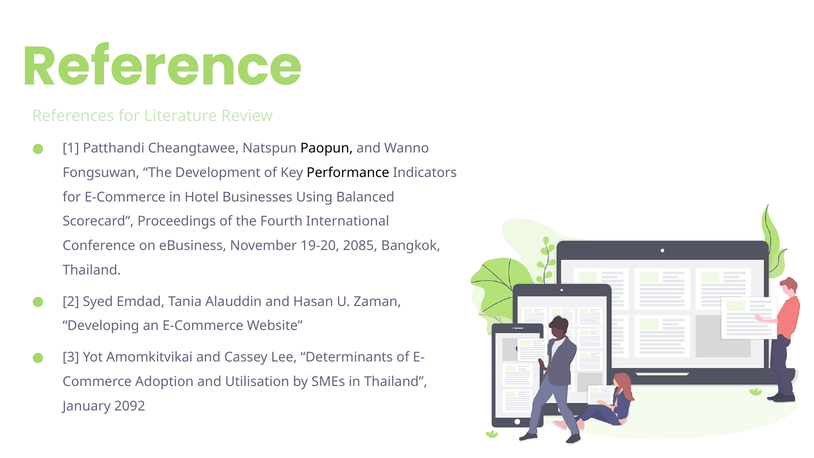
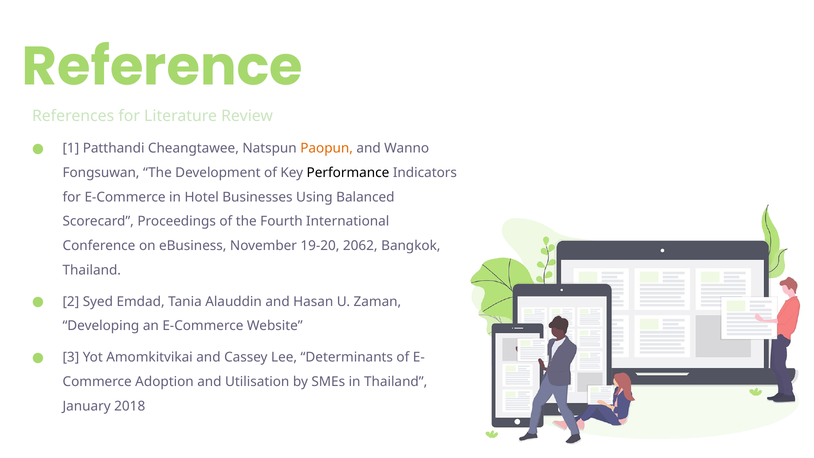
Paopun colour: black -> orange
2085: 2085 -> 2062
2092: 2092 -> 2018
